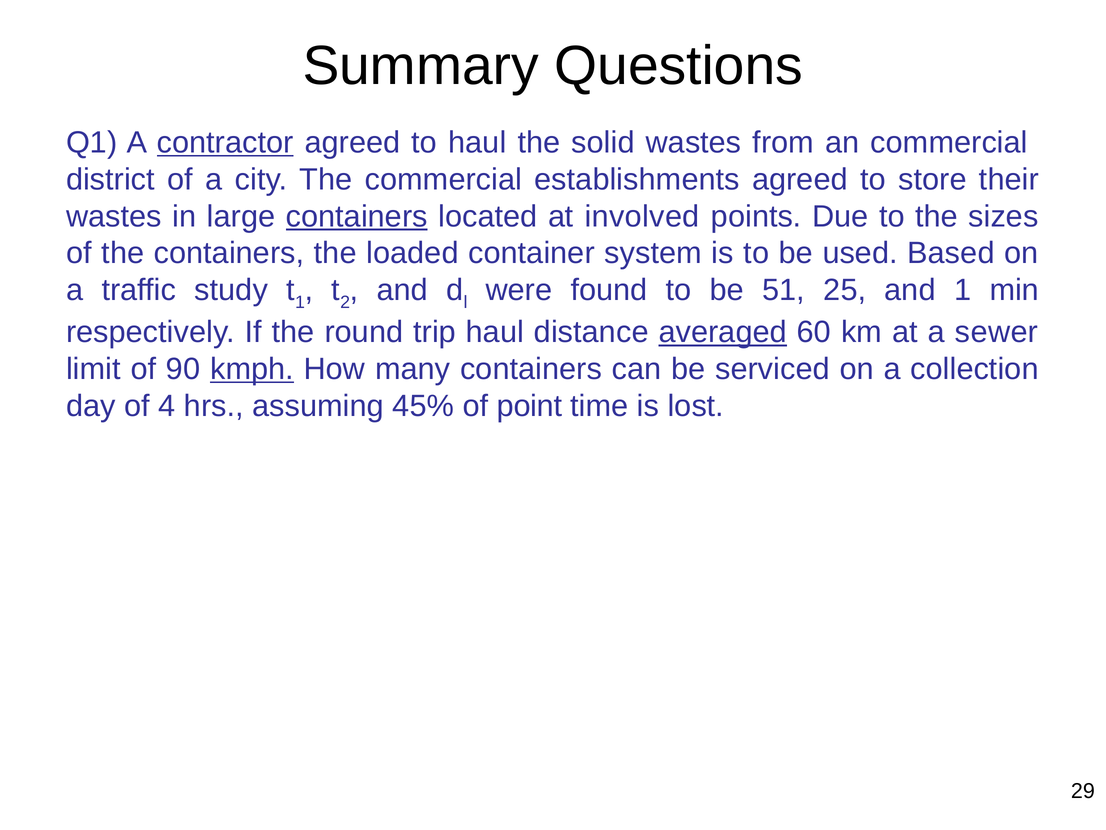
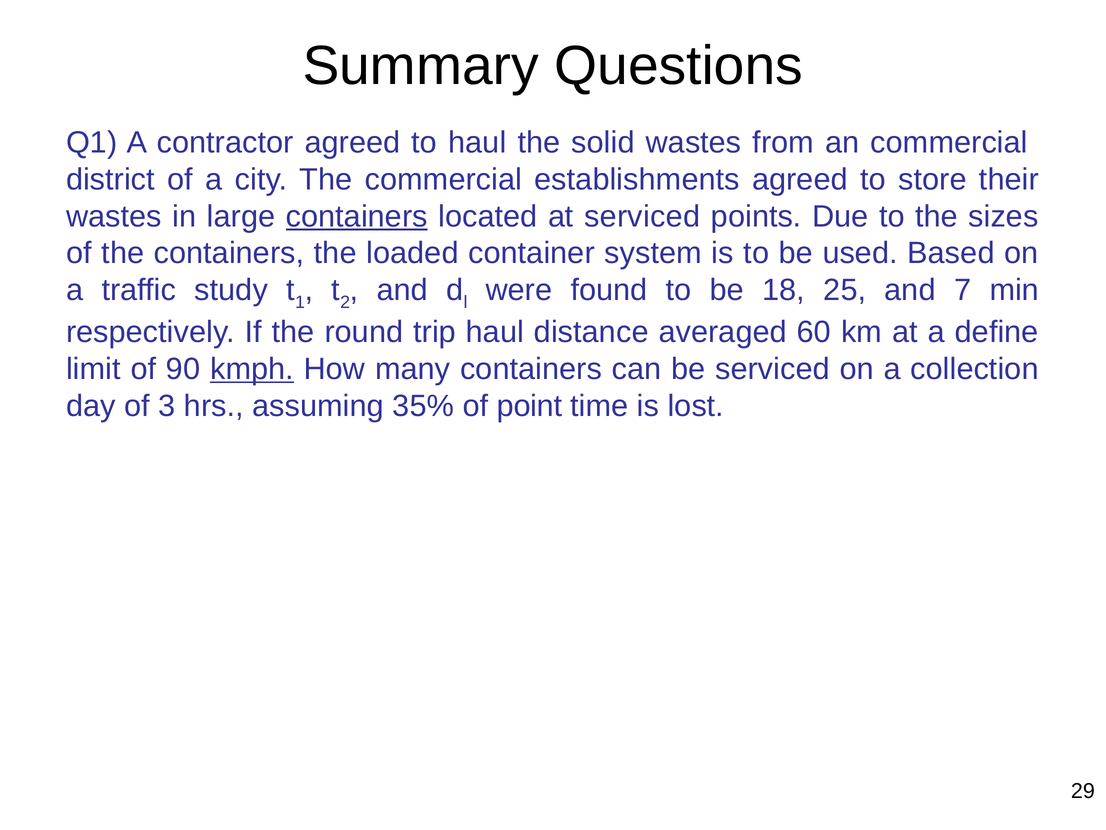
contractor underline: present -> none
at involved: involved -> serviced
51: 51 -> 18
and 1: 1 -> 7
averaged underline: present -> none
sewer: sewer -> define
4: 4 -> 3
45%: 45% -> 35%
